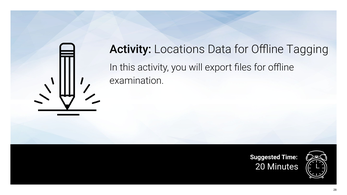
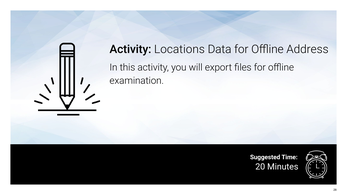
Tagging: Tagging -> Address
